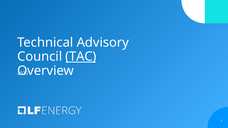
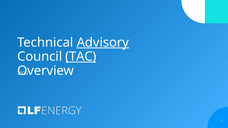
Advisory underline: none -> present
